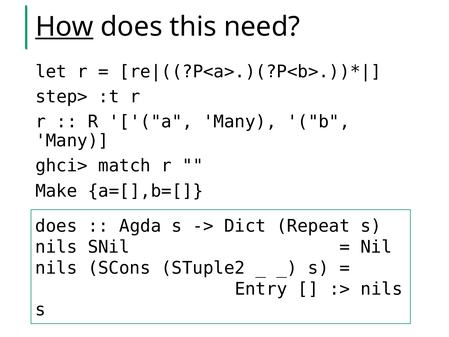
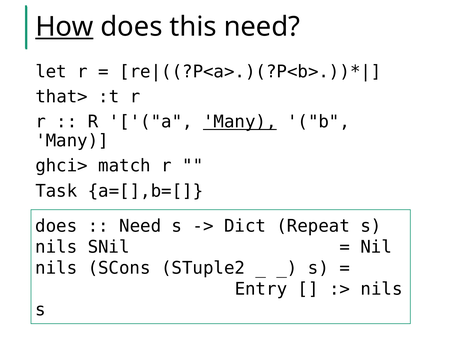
step>: step> -> that>
Many at (240, 122) underline: none -> present
Make: Make -> Task
Agda at (140, 226): Agda -> Need
